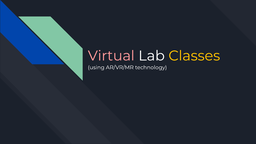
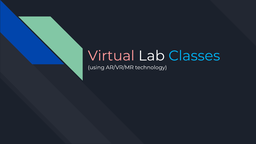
Classes colour: yellow -> light blue
